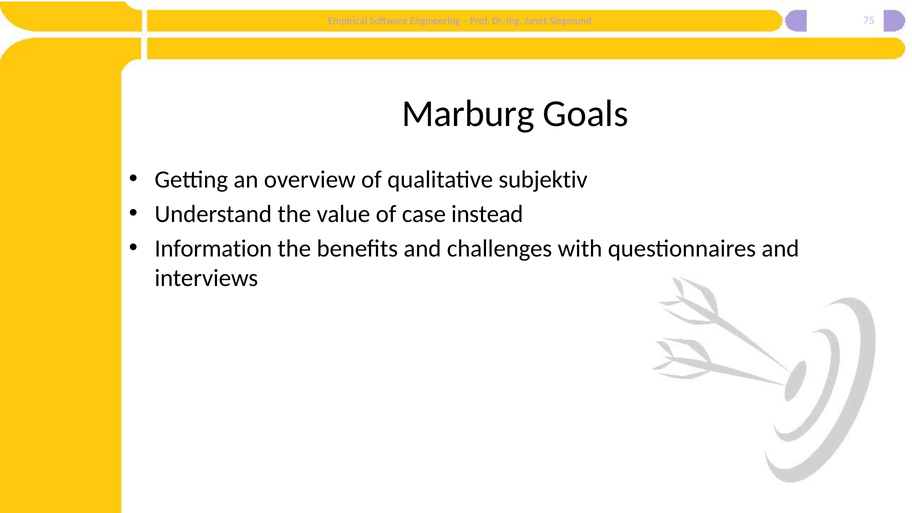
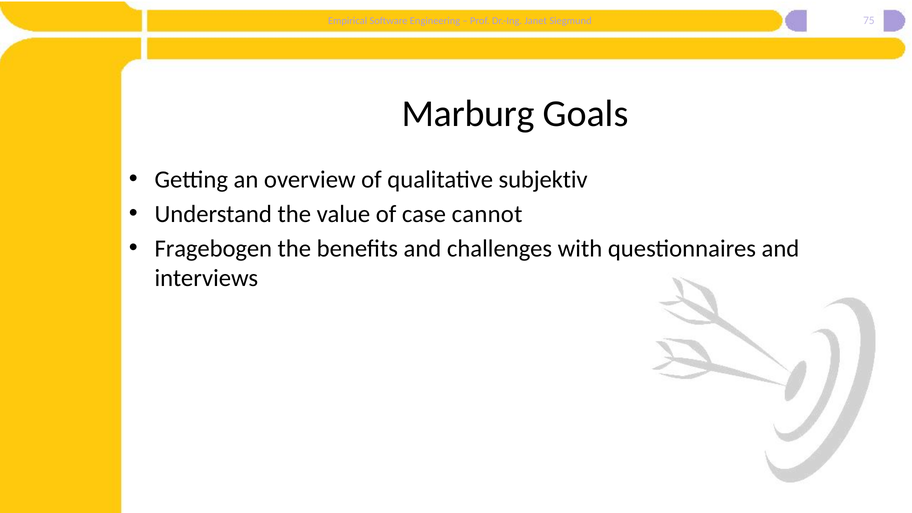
instead: instead -> cannot
Information: Information -> Fragebogen
